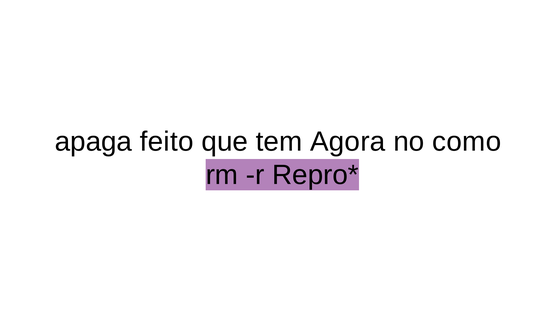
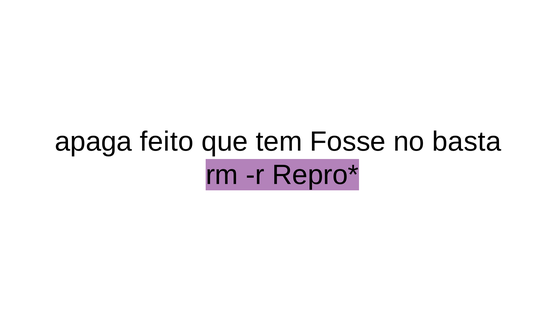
Agora: Agora -> Fosse
como: como -> basta
